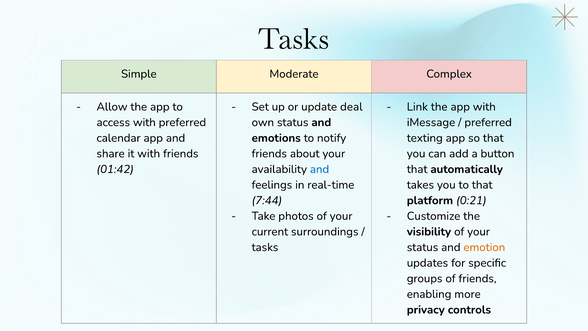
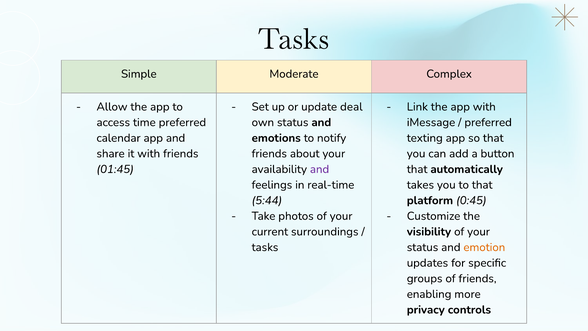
access with: with -> time
01:42: 01:42 -> 01:45
and at (320, 169) colour: blue -> purple
7:44: 7:44 -> 5:44
0:21: 0:21 -> 0:45
